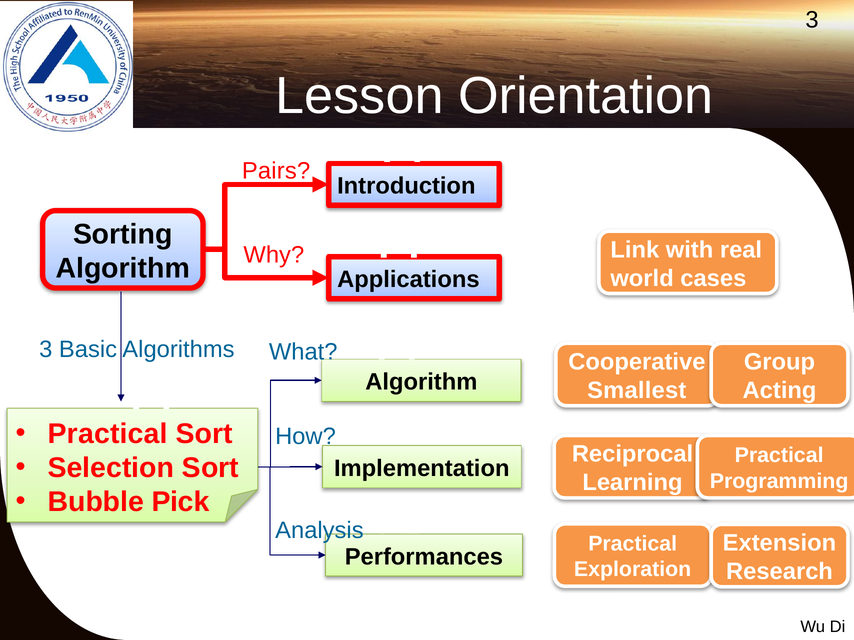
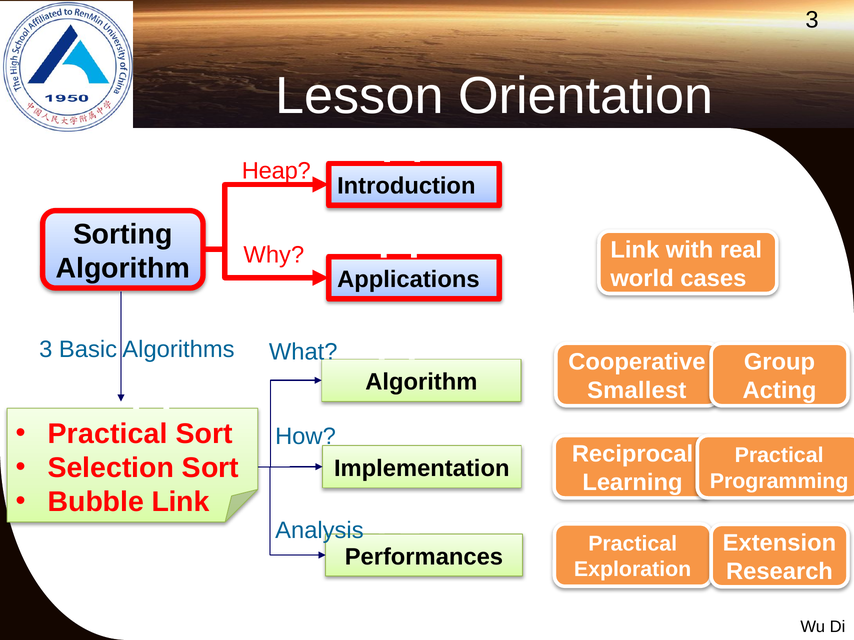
Pairs: Pairs -> Heap
Bubble Pick: Pick -> Link
